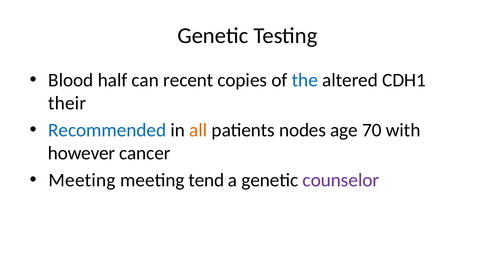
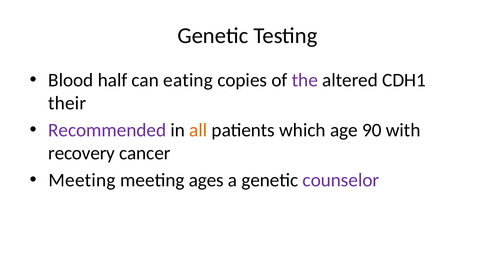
recent: recent -> eating
the colour: blue -> purple
Recommended colour: blue -> purple
nodes: nodes -> which
70: 70 -> 90
however: however -> recovery
tend: tend -> ages
